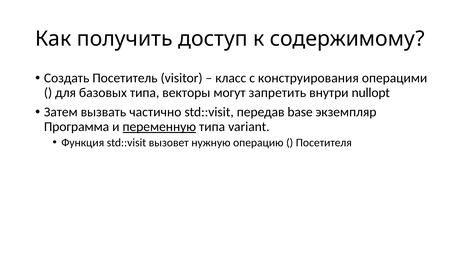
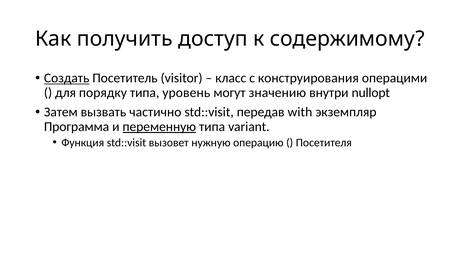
Создать underline: none -> present
базовых: базовых -> порядку
векторы: векторы -> уровень
запретить: запретить -> значению
base: base -> with
